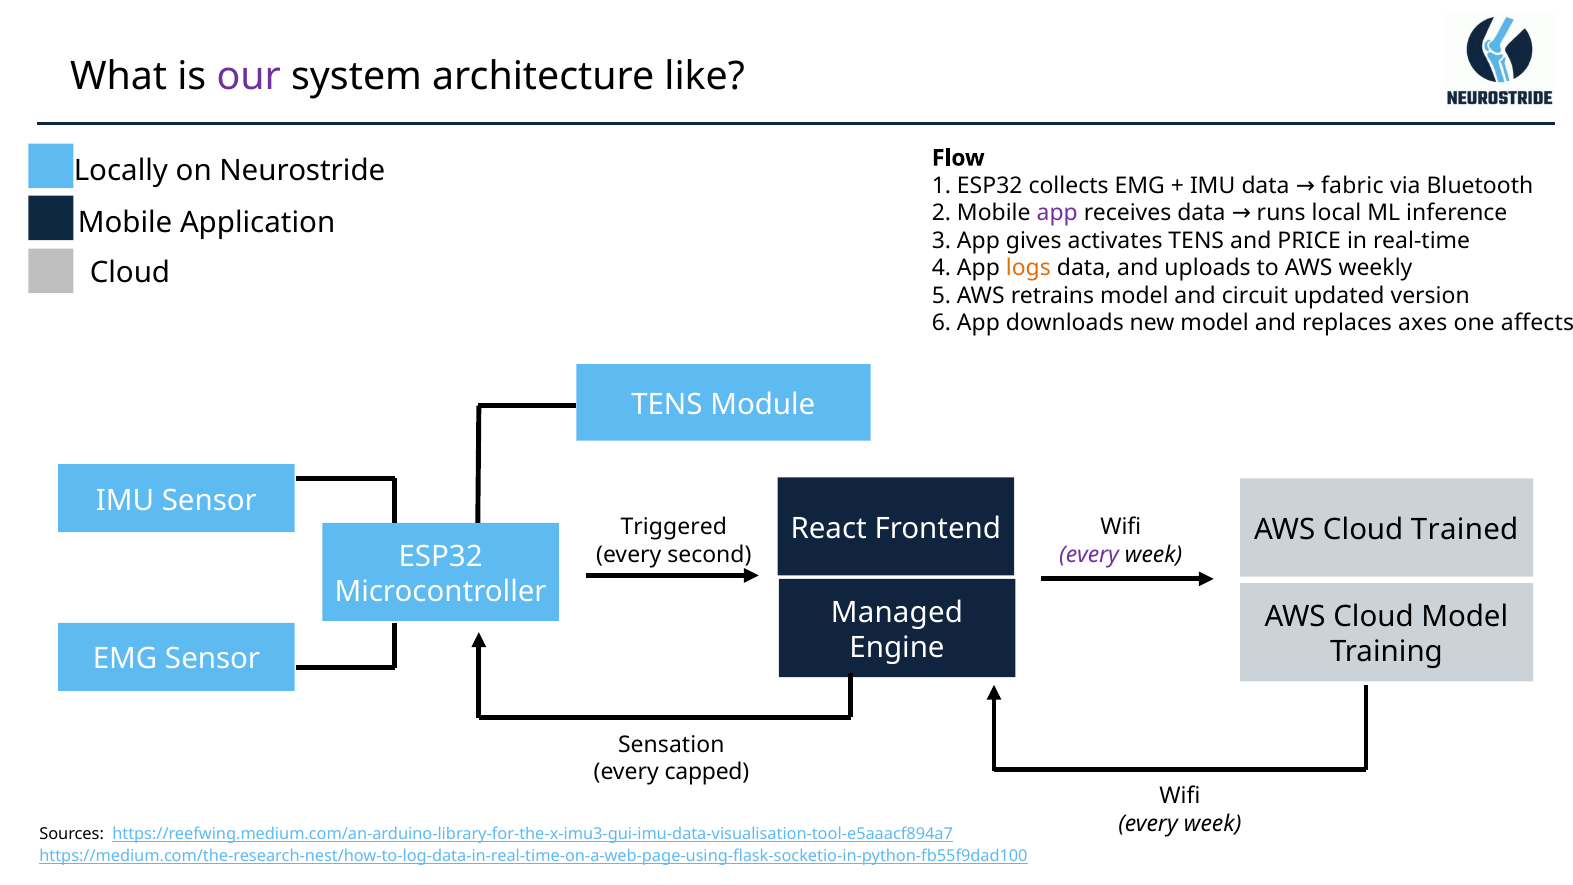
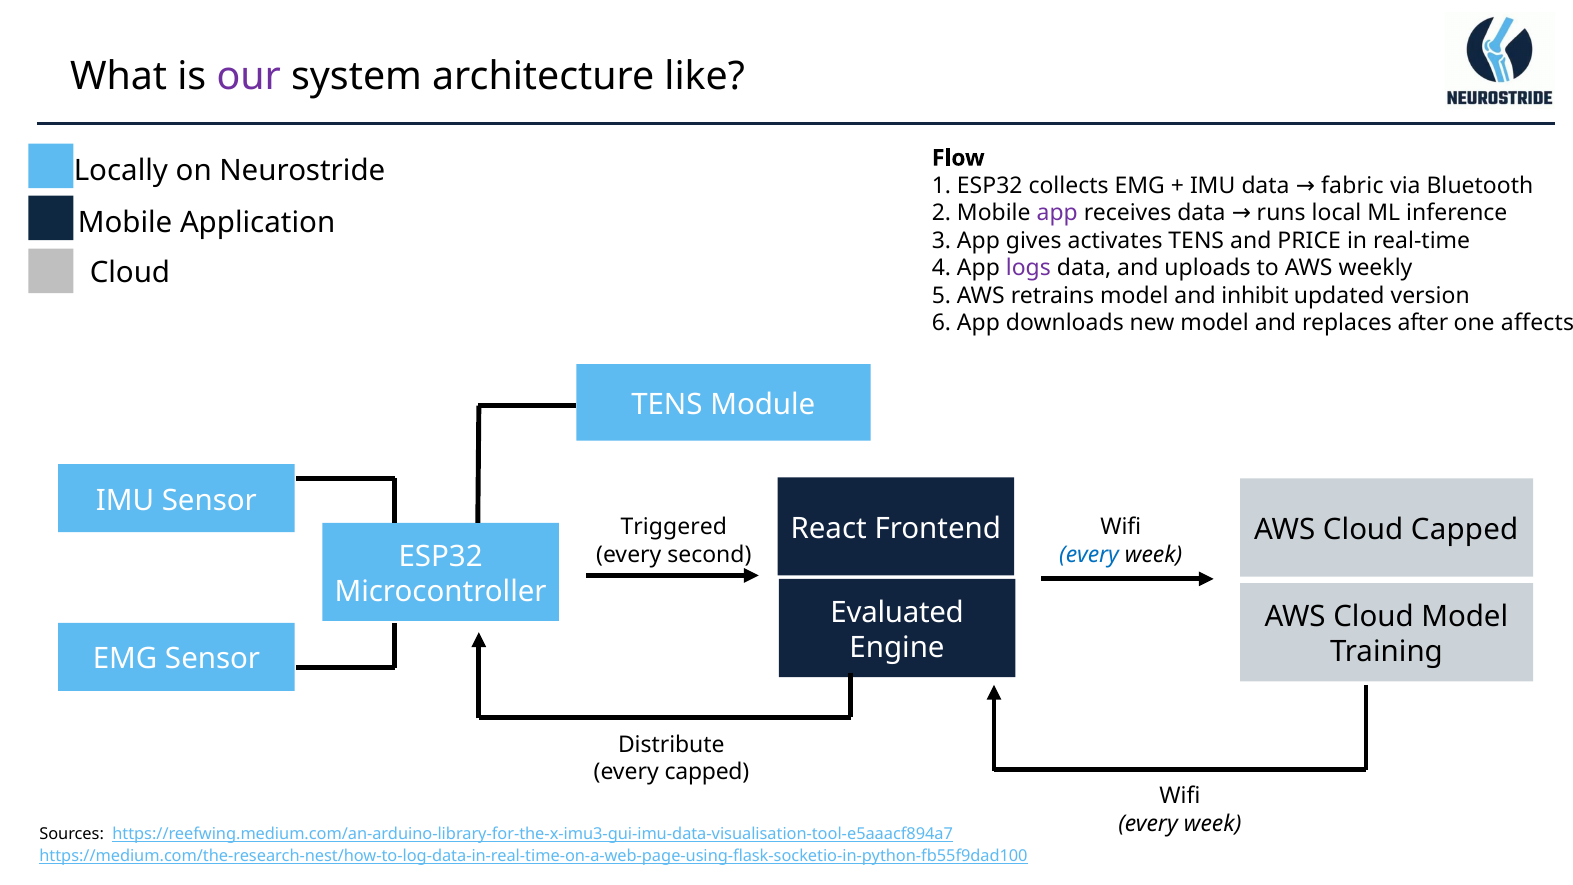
logs colour: orange -> purple
circuit: circuit -> inhibit
axes: axes -> after
Cloud Trained: Trained -> Capped
every at (1089, 555) colour: purple -> blue
Managed: Managed -> Evaluated
Sensation: Sensation -> Distribute
